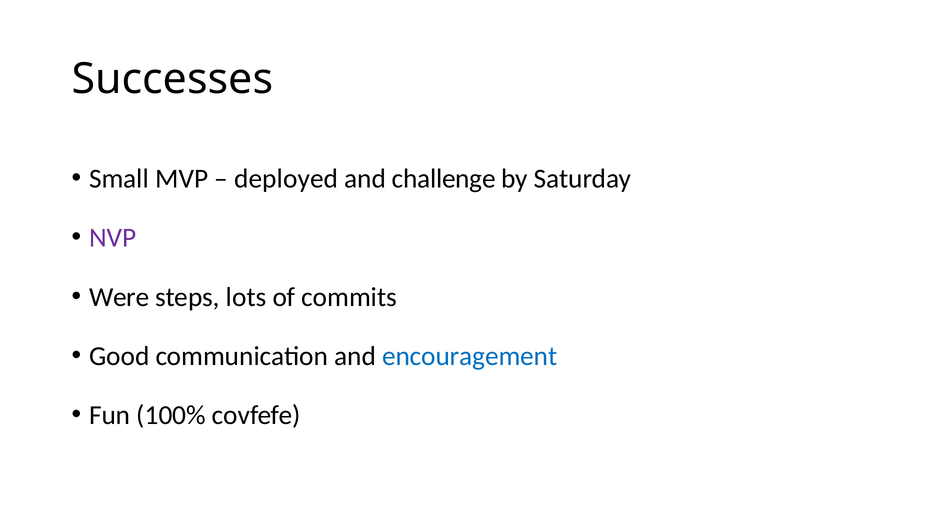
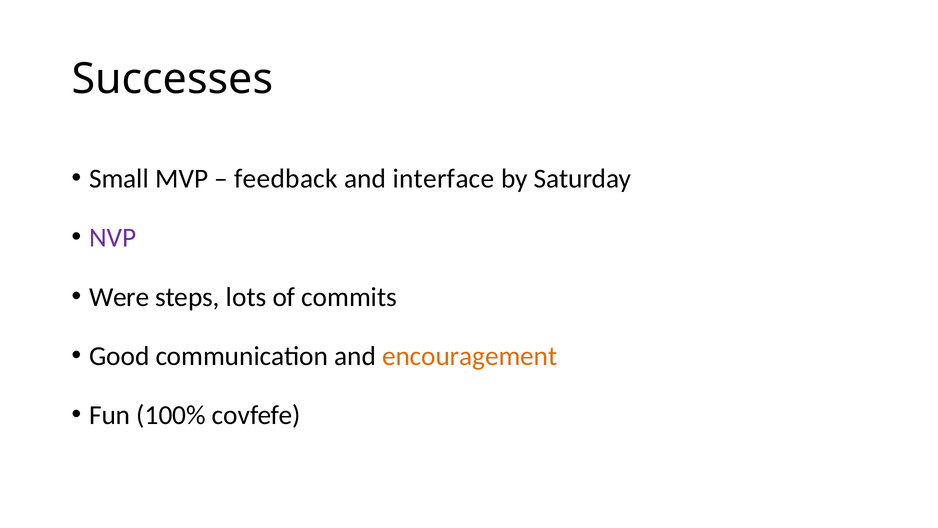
deployed: deployed -> feedback
challenge: challenge -> interface
encouragement colour: blue -> orange
